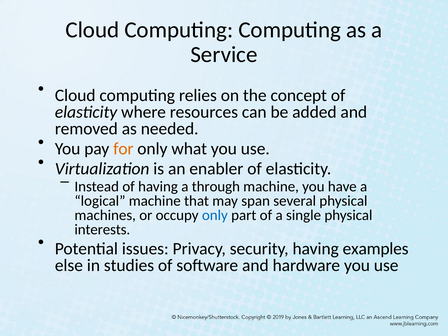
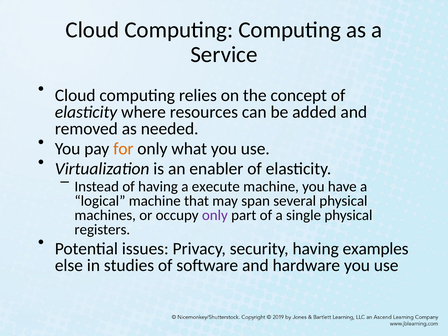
through: through -> execute
only at (215, 215) colour: blue -> purple
interests: interests -> registers
